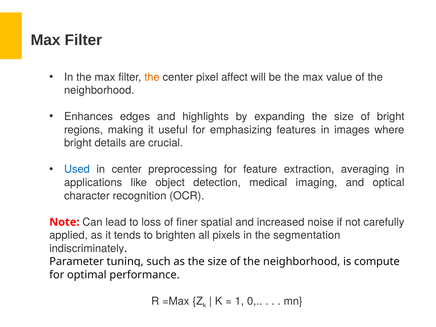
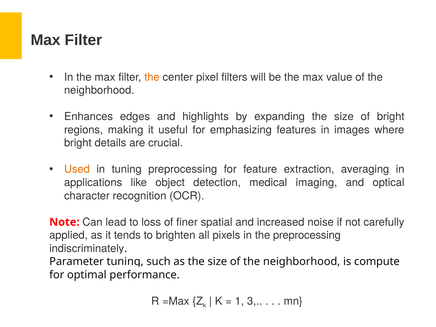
affect: affect -> filters
Used colour: blue -> orange
in center: center -> tuning
the segmentation: segmentation -> preprocessing
0: 0 -> 3
